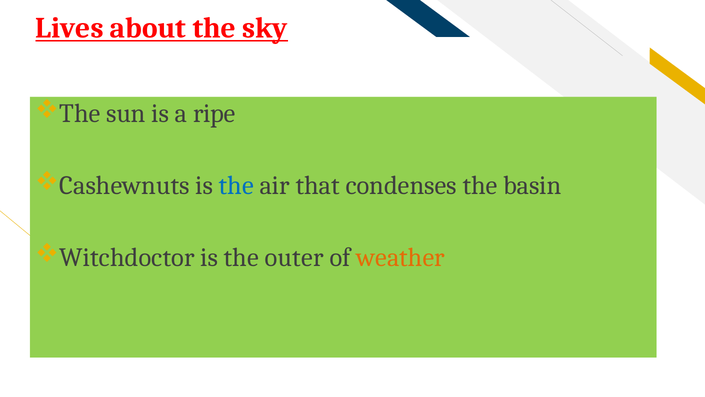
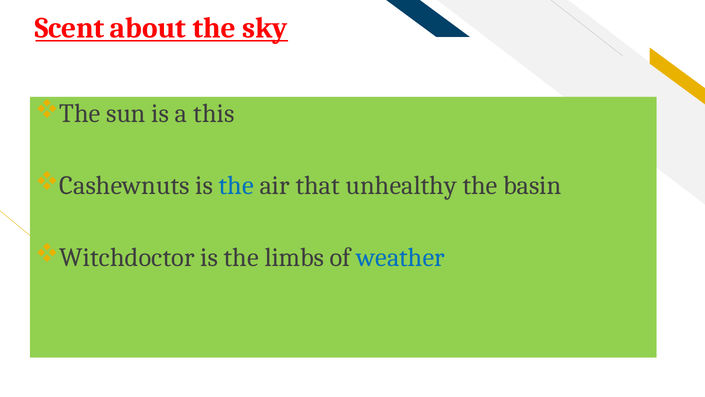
Lives: Lives -> Scent
ripe: ripe -> this
condenses: condenses -> unhealthy
outer: outer -> limbs
weather colour: orange -> blue
